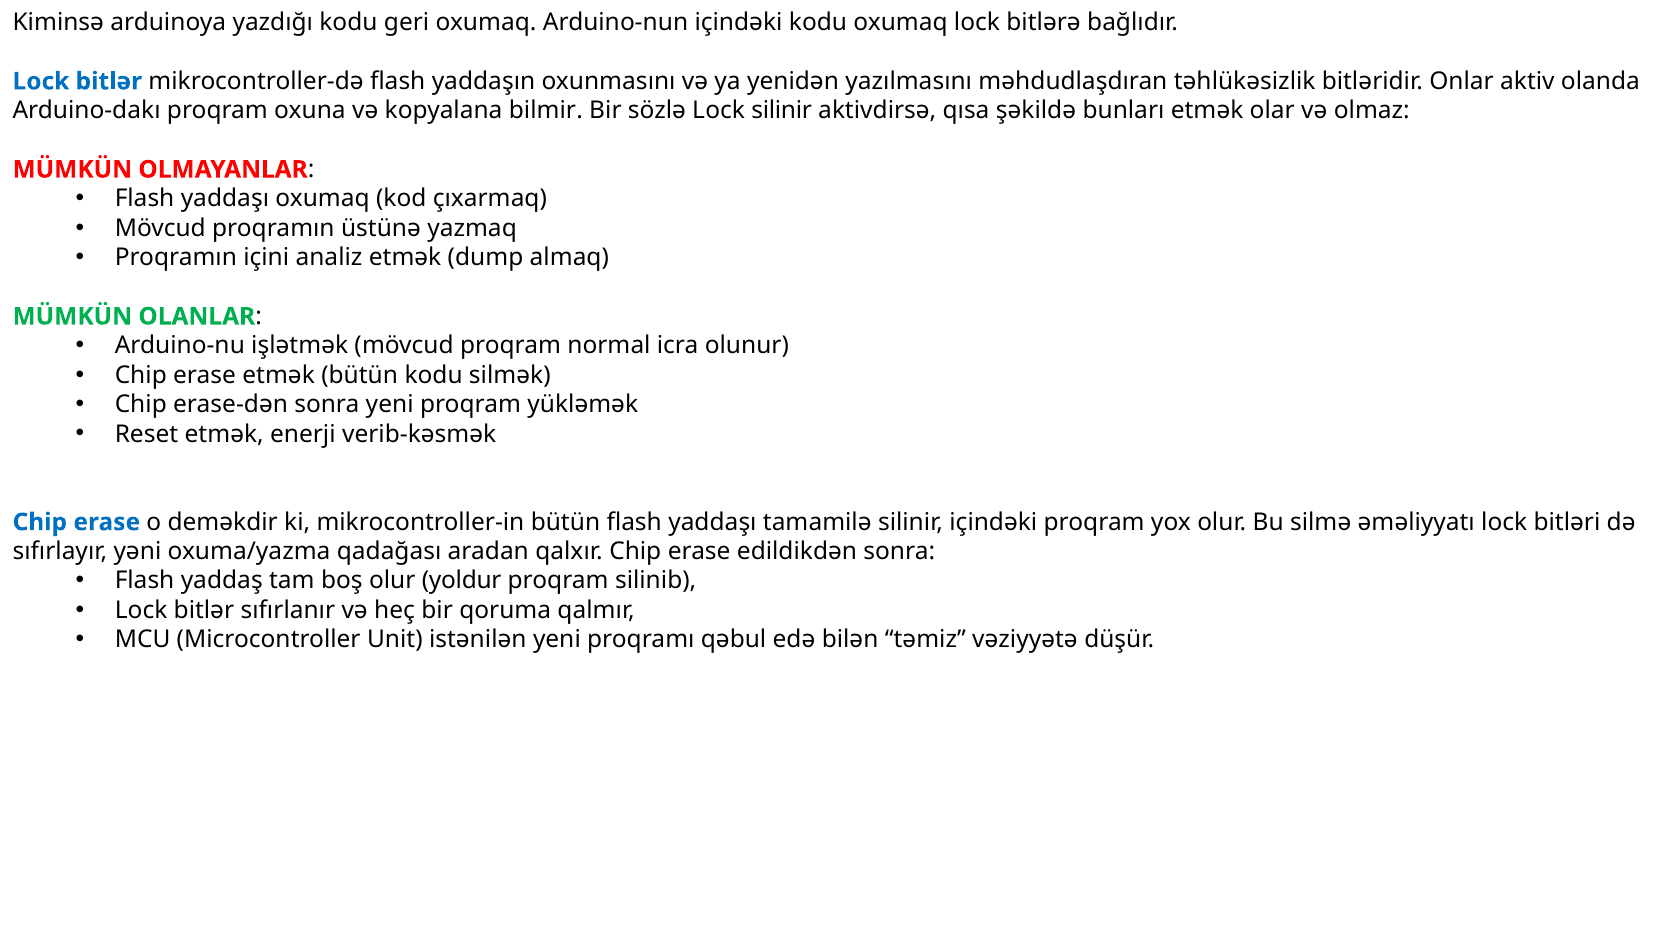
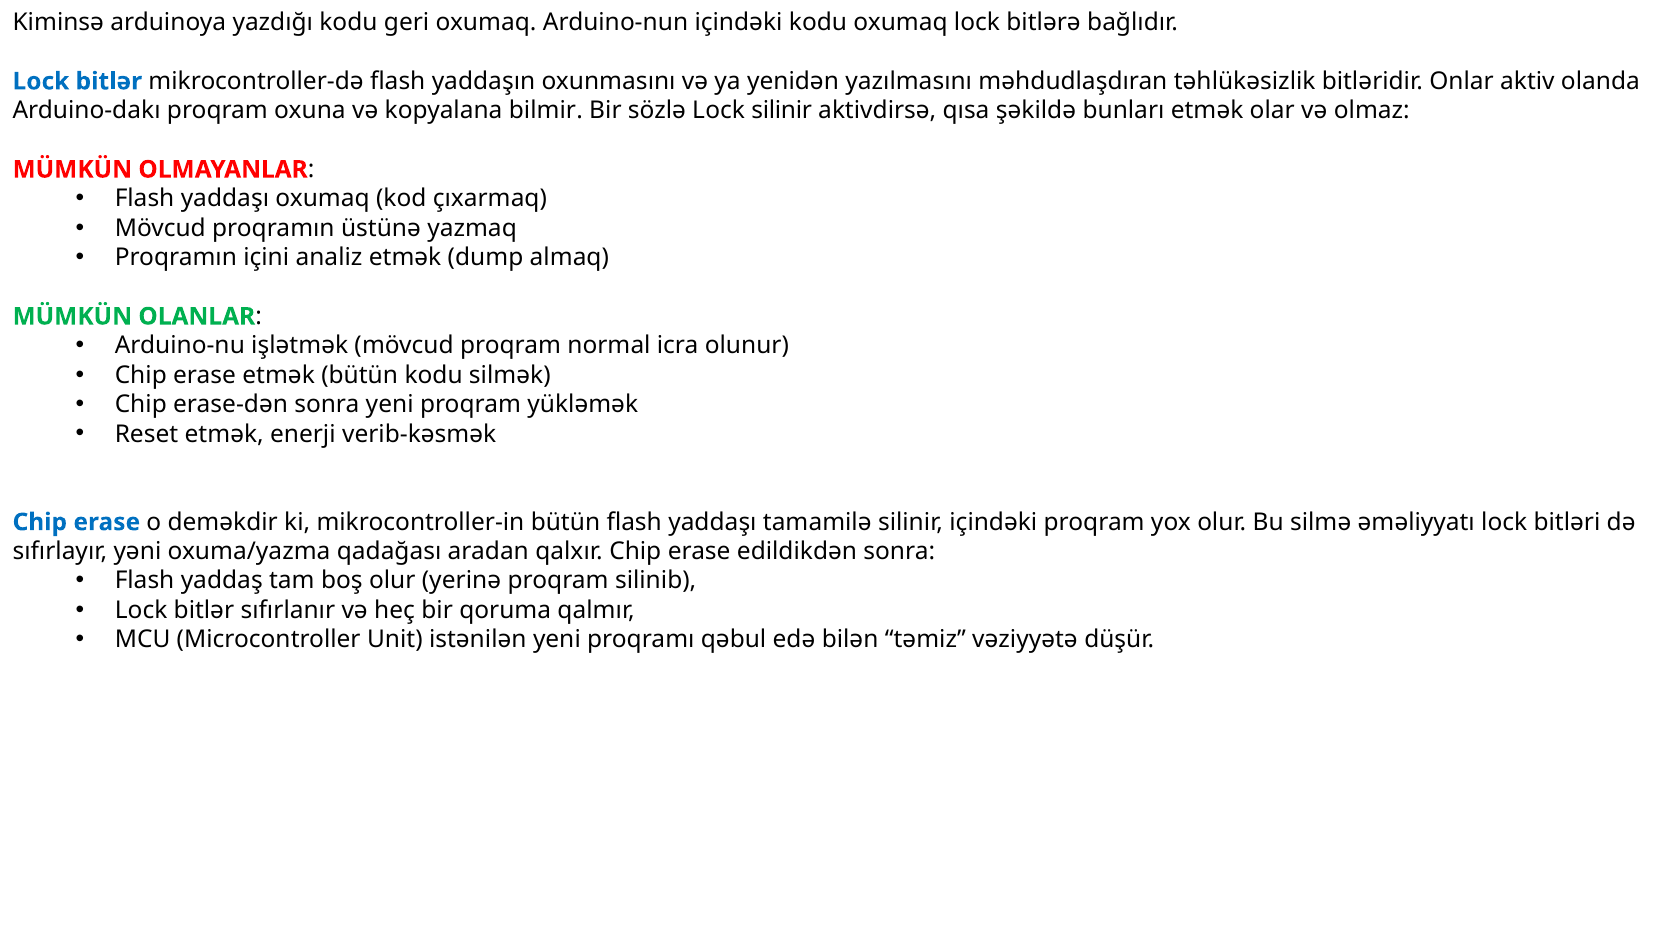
yoldur: yoldur -> yerinə
